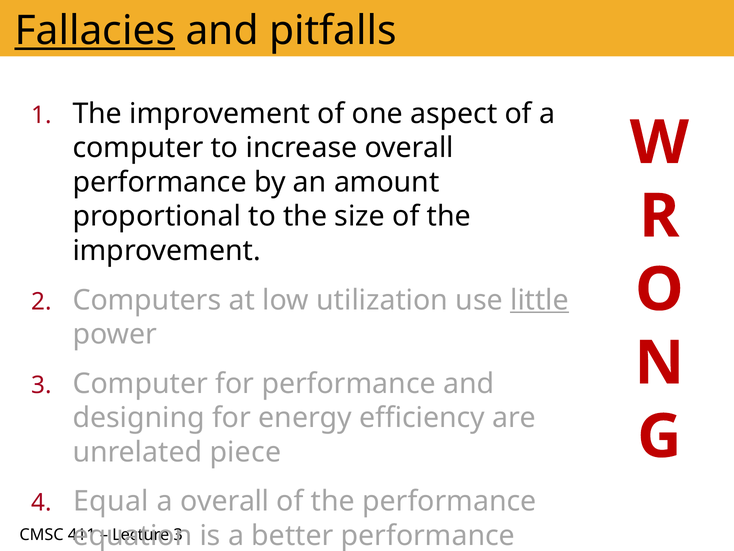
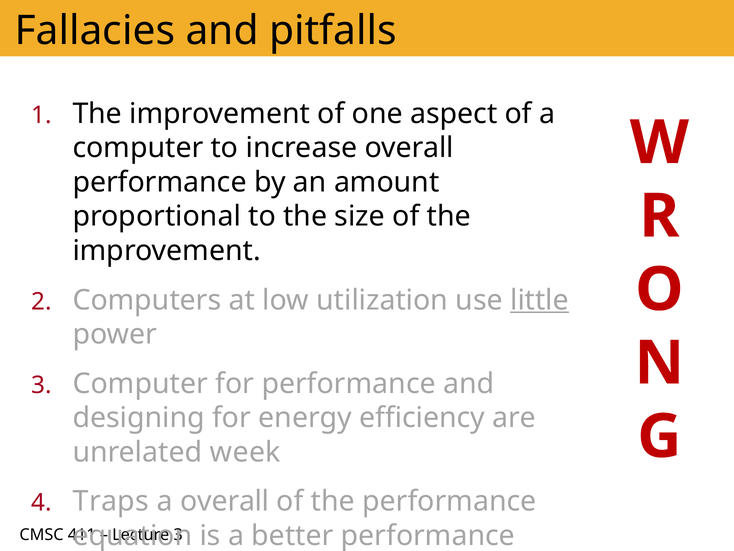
Fallacies underline: present -> none
piece: piece -> week
Equal: Equal -> Traps
